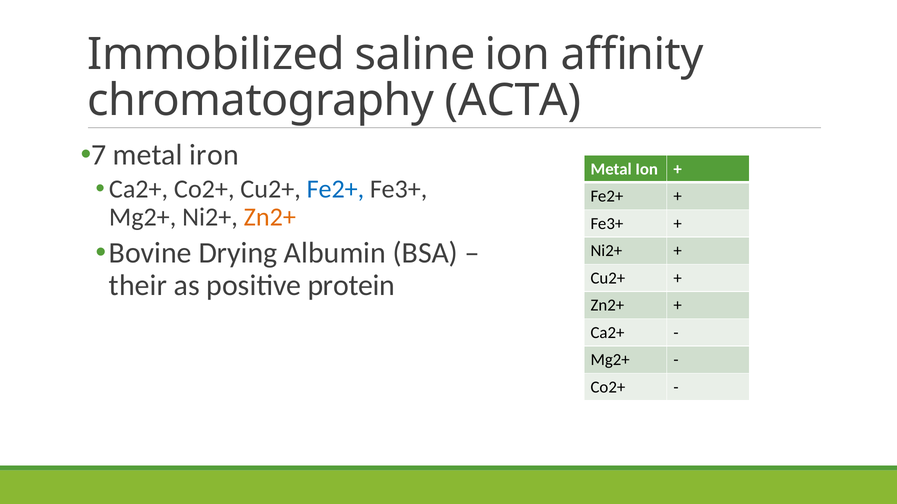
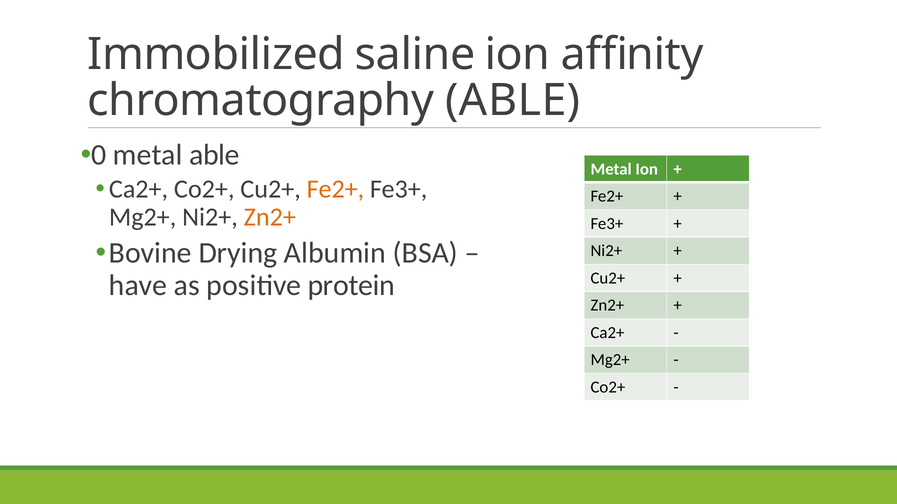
chromatography ACTA: ACTA -> ABLE
7: 7 -> 0
metal iron: iron -> able
Fe2+ at (335, 189) colour: blue -> orange
their: their -> have
